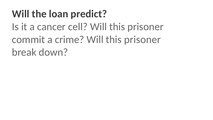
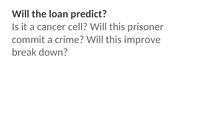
crime Will this prisoner: prisoner -> improve
